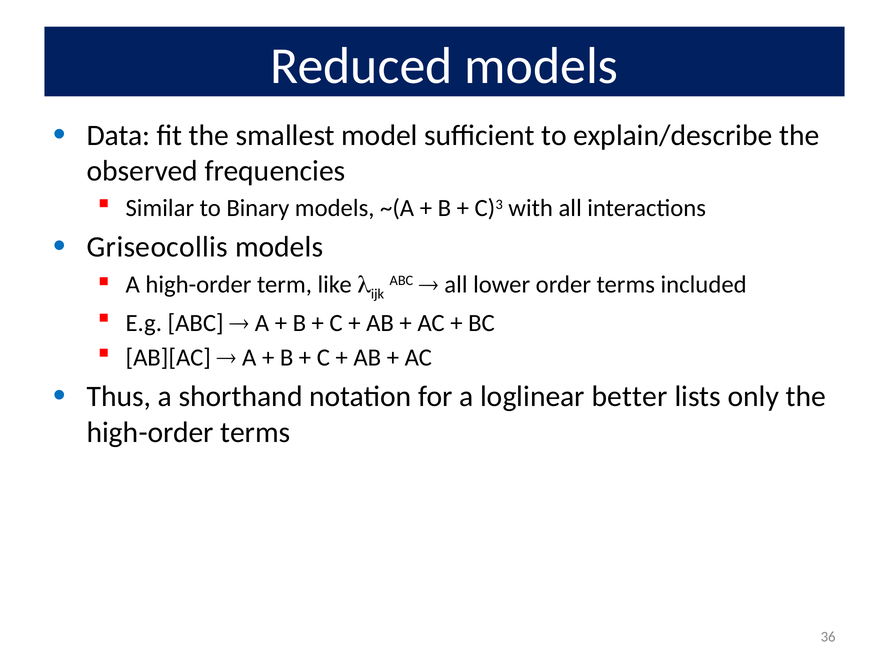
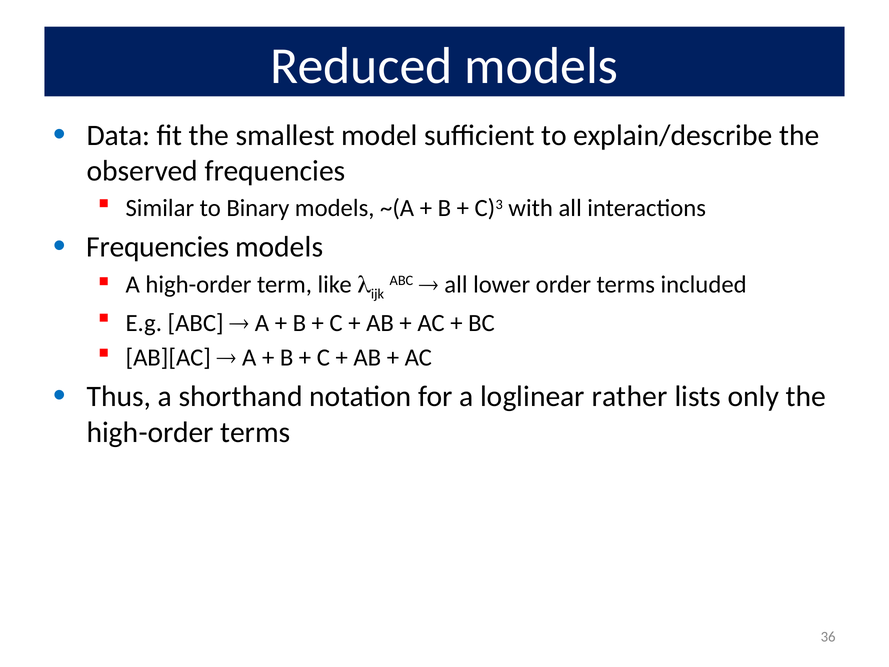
Griseocollis at (157, 247): Griseocollis -> Frequencies
better: better -> rather
